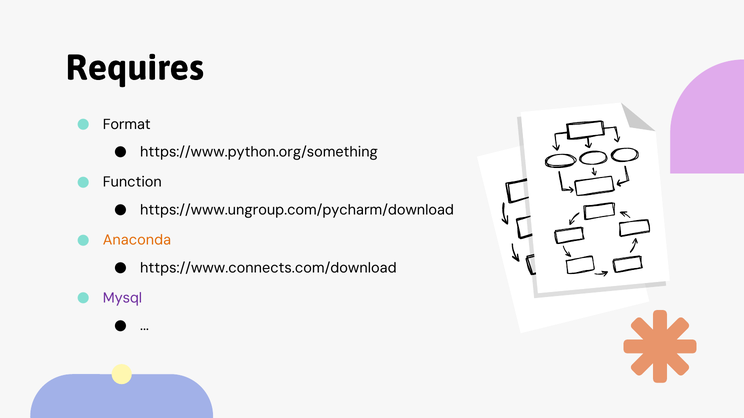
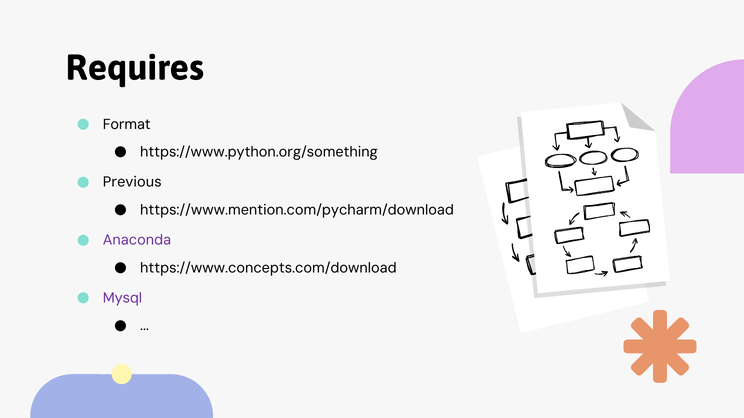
Function: Function -> Previous
https://www.ungroup.com/pycharm/download: https://www.ungroup.com/pycharm/download -> https://www.mention.com/pycharm/download
Anaconda colour: orange -> purple
https://www.connects.com/download: https://www.connects.com/download -> https://www.concepts.com/download
